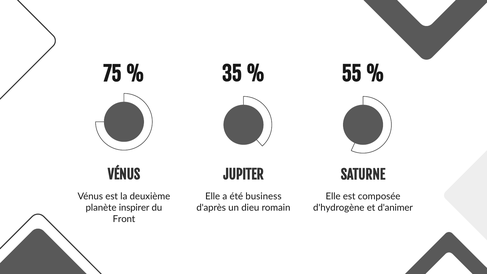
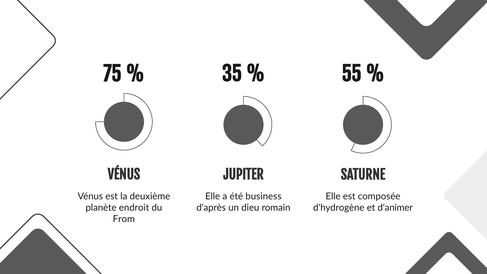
inspirer: inspirer -> endroit
Front: Front -> From
